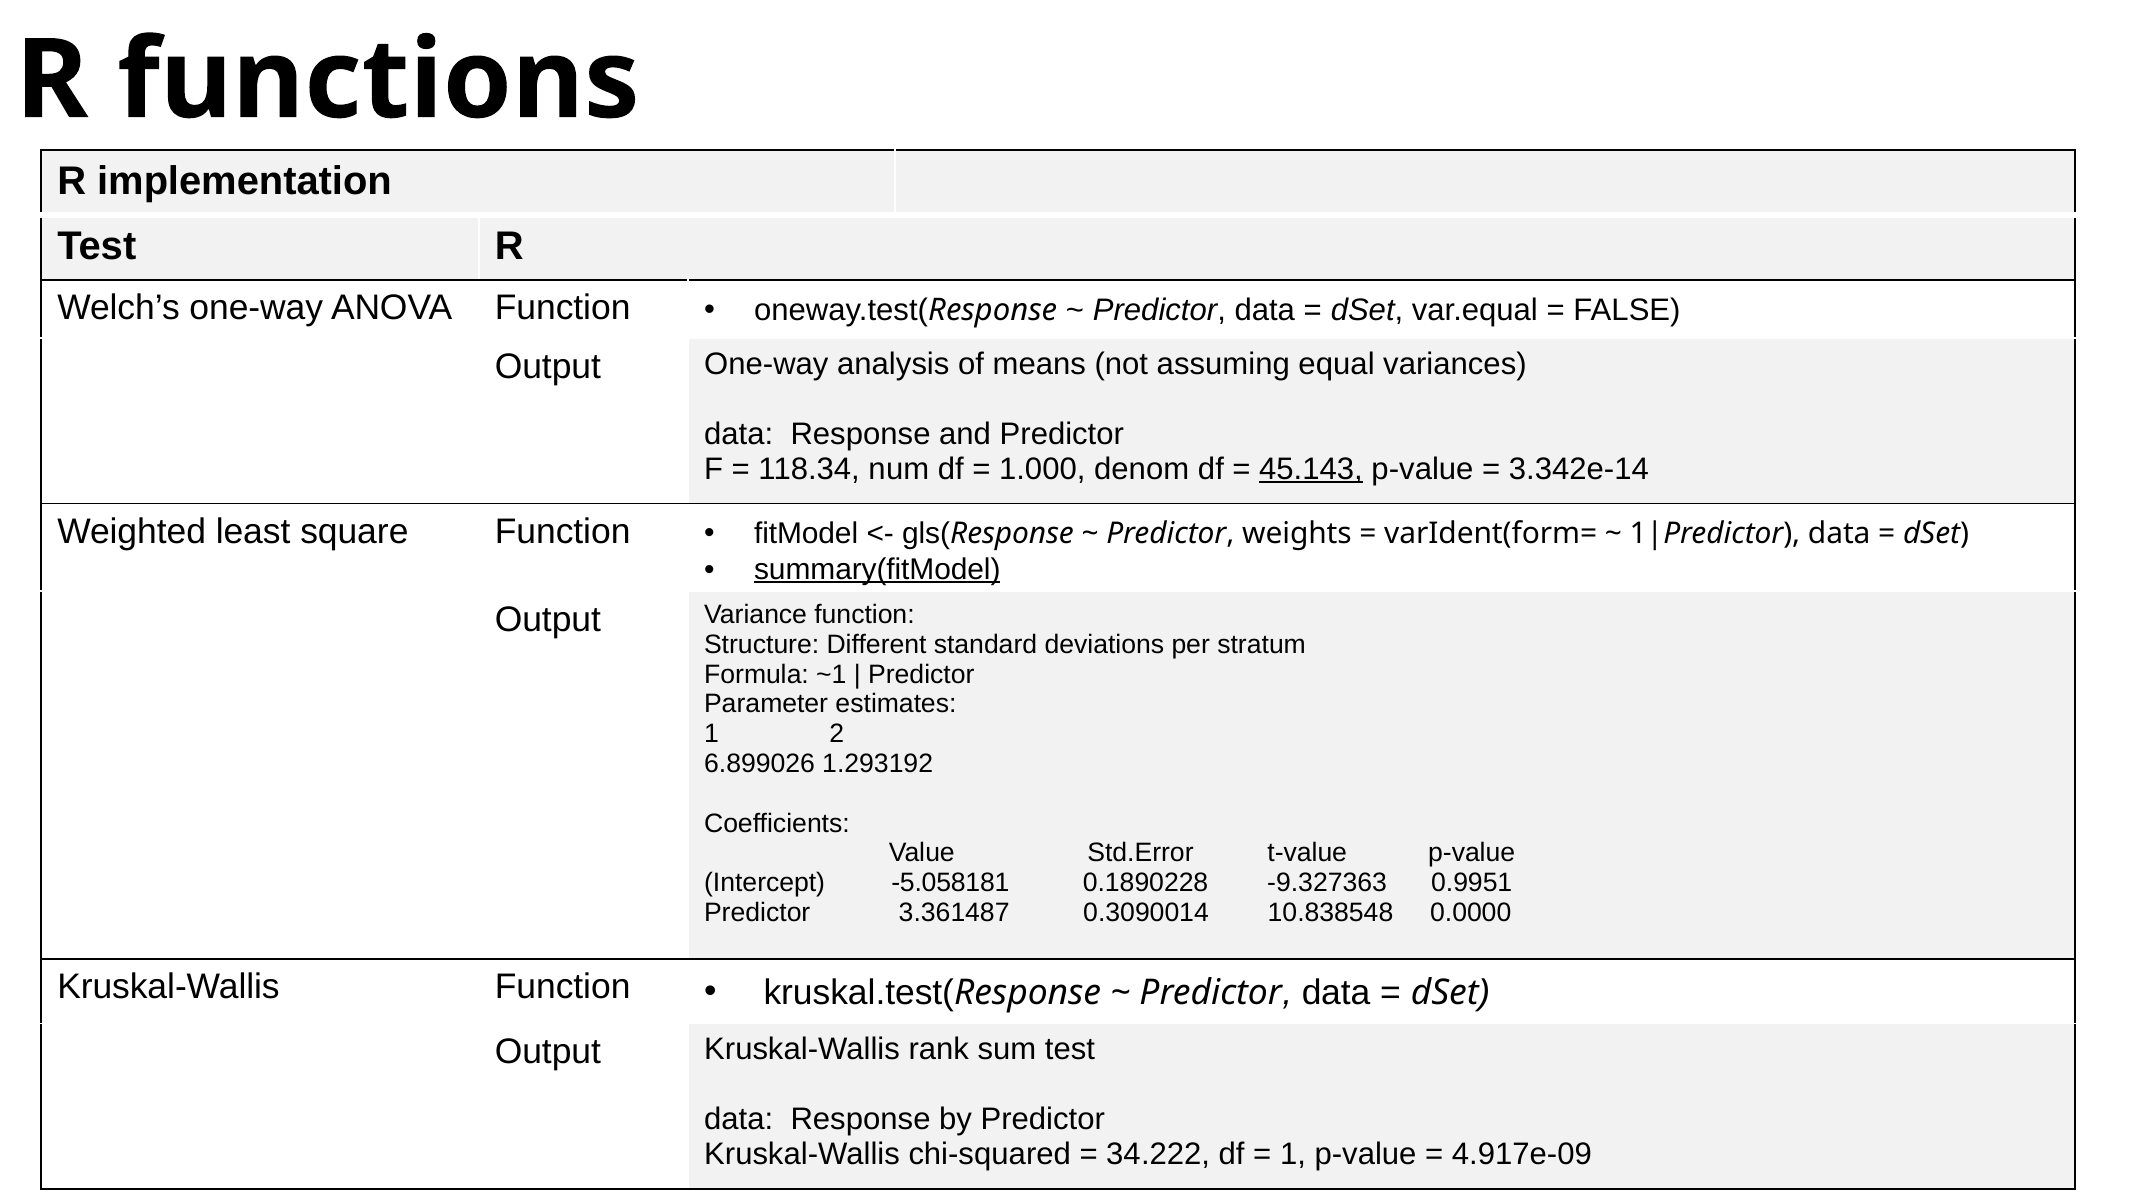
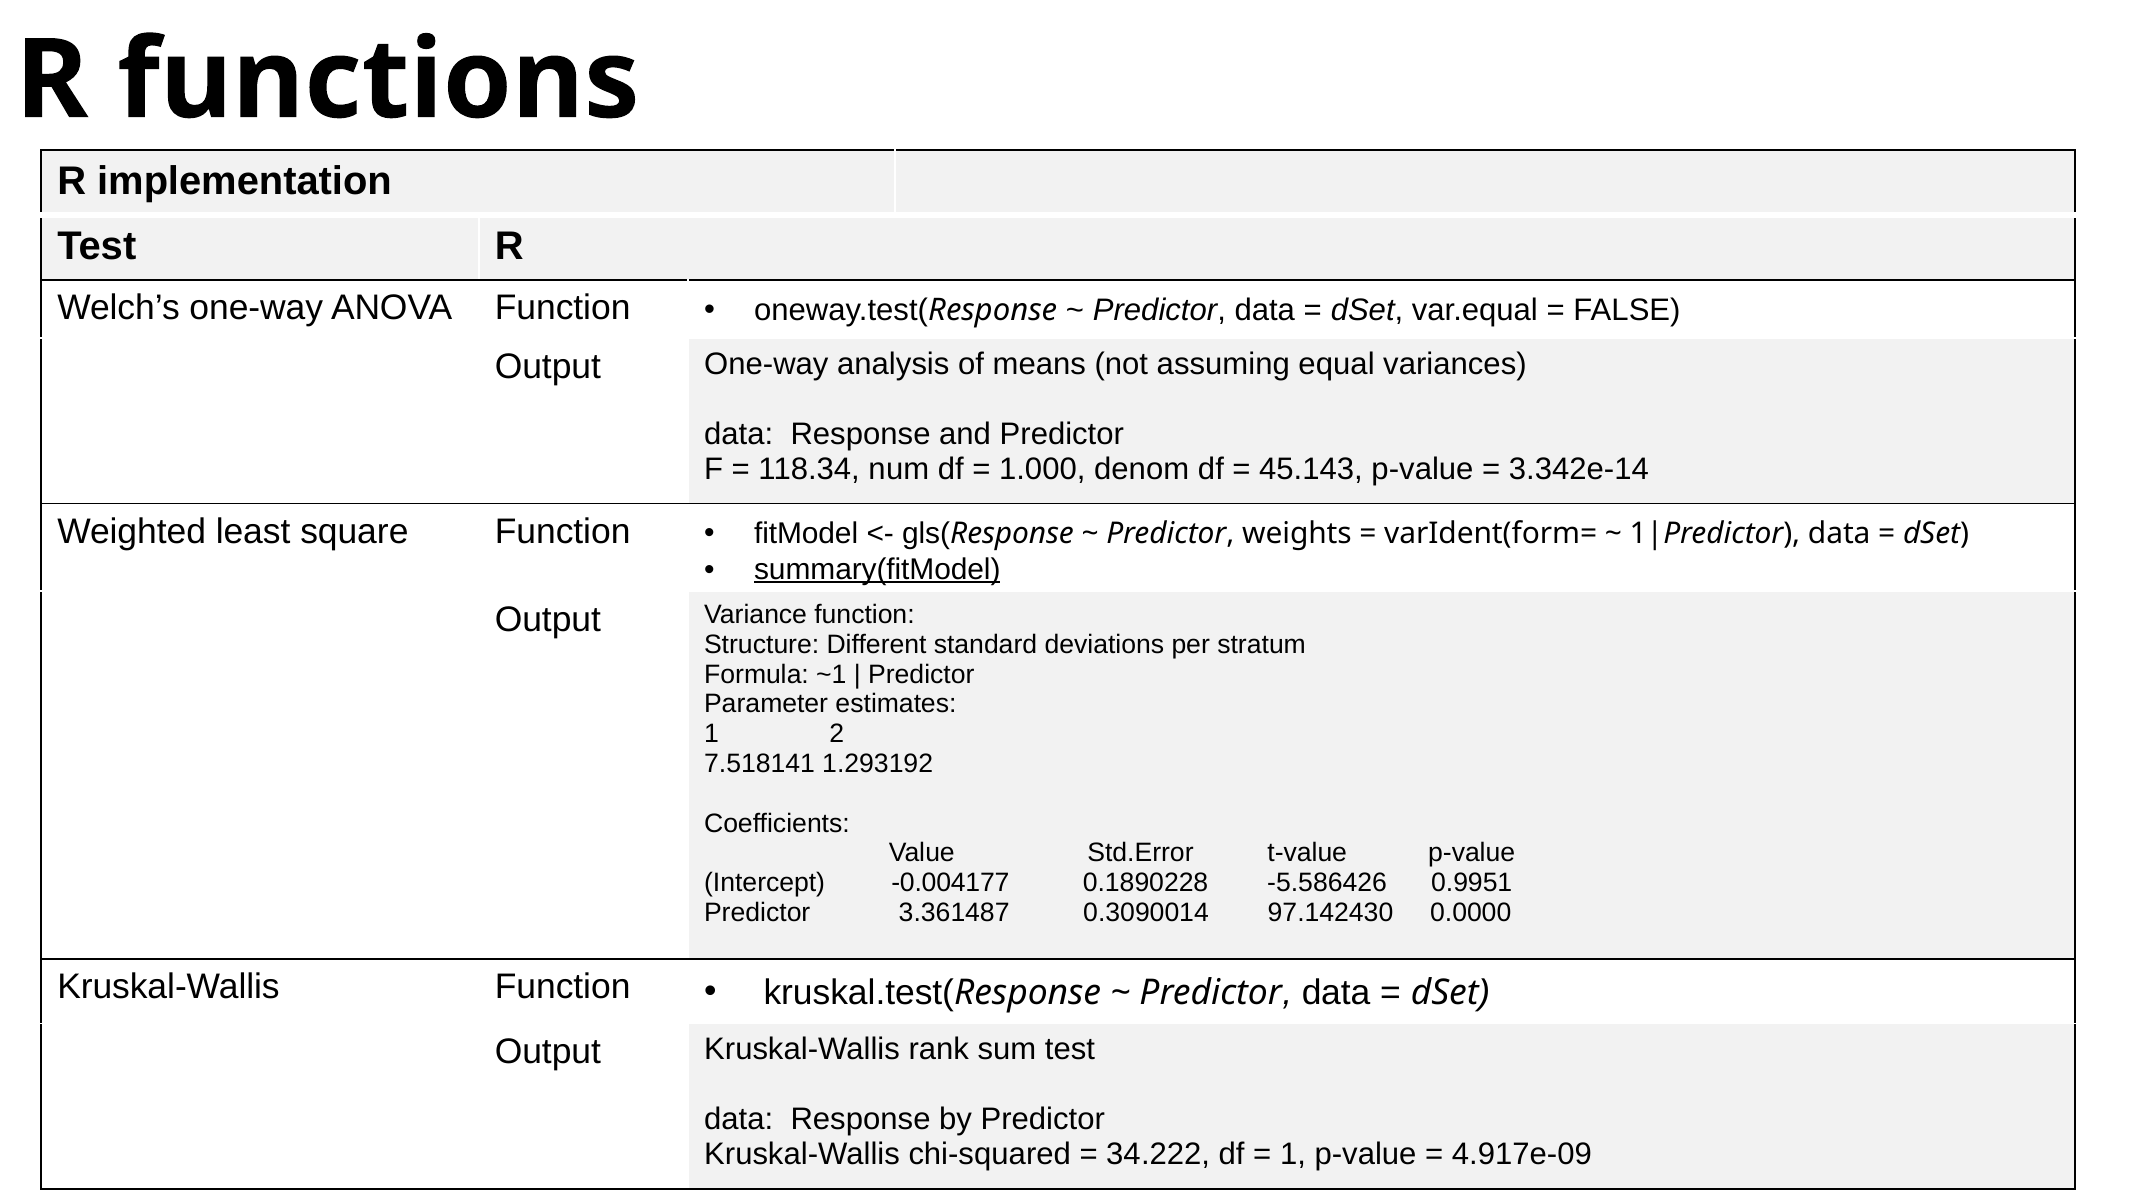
45.143 underline: present -> none
6.899026: 6.899026 -> 7.518141
-5.058181: -5.058181 -> -0.004177
-9.327363: -9.327363 -> -5.586426
10.838548: 10.838548 -> 97.142430
